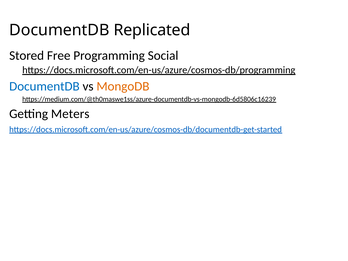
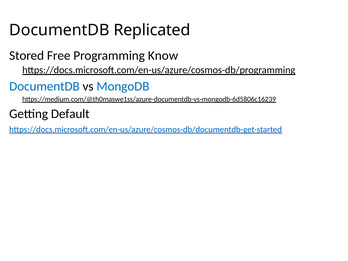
Social: Social -> Know
MongoDB colour: orange -> blue
Meters: Meters -> Default
